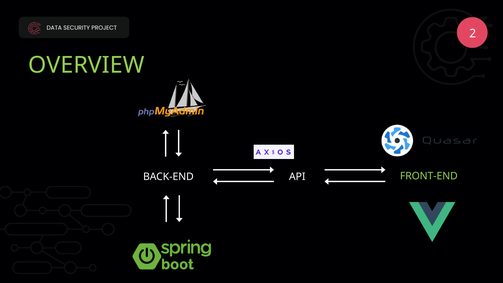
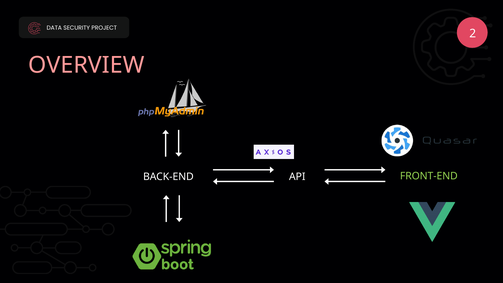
OVERVIEW colour: light green -> pink
